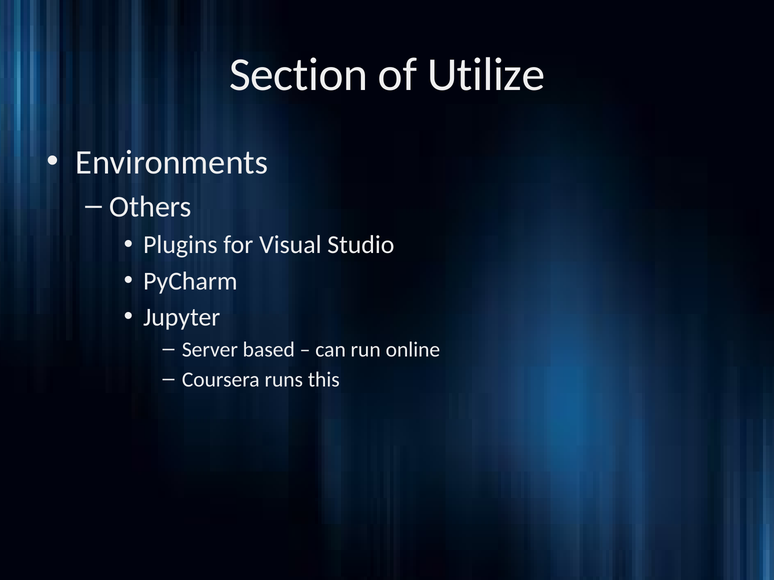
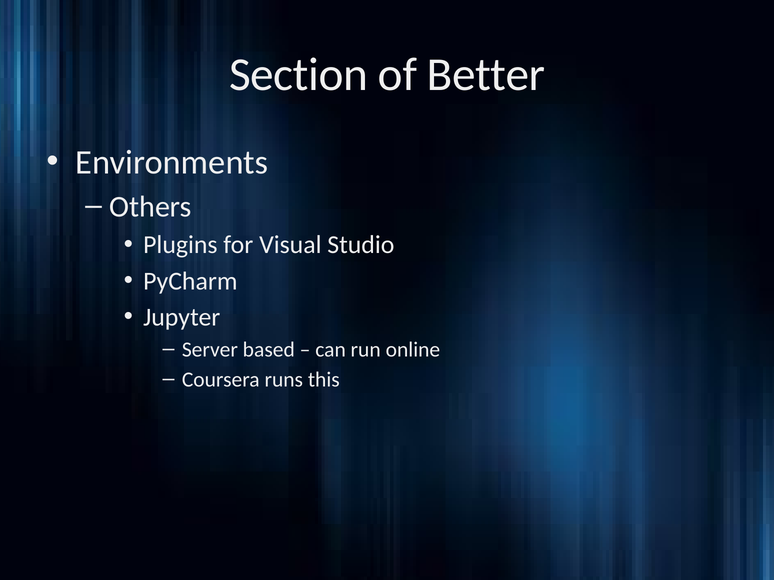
Utilize: Utilize -> Better
